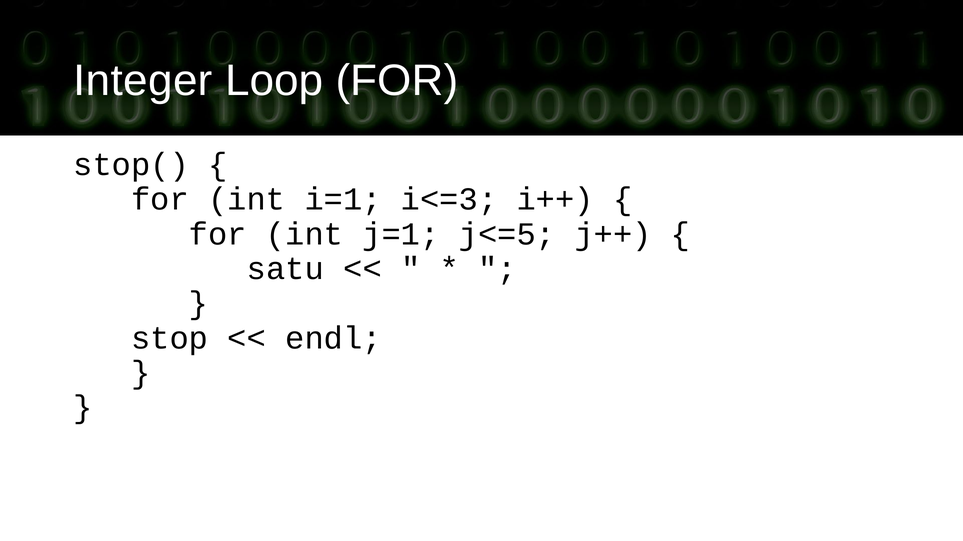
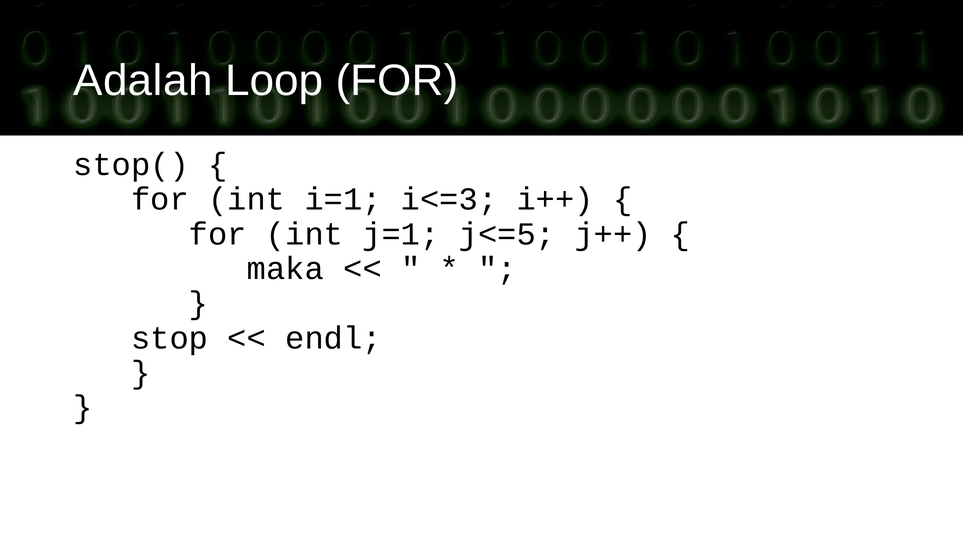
Integer: Integer -> Adalah
satu: satu -> maka
